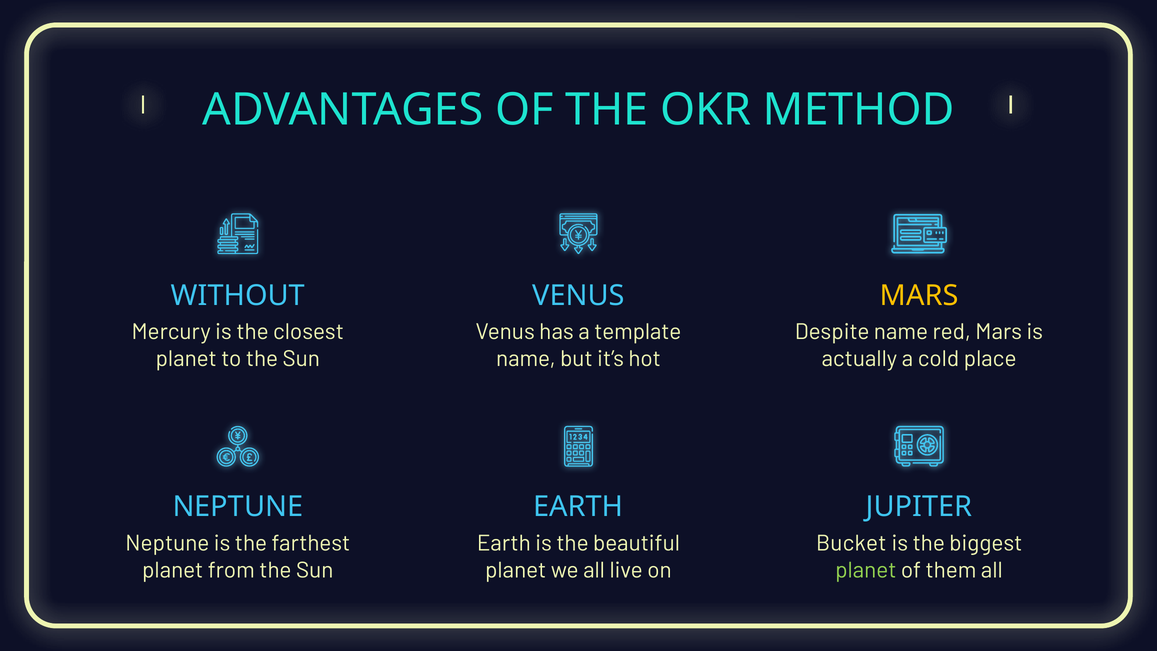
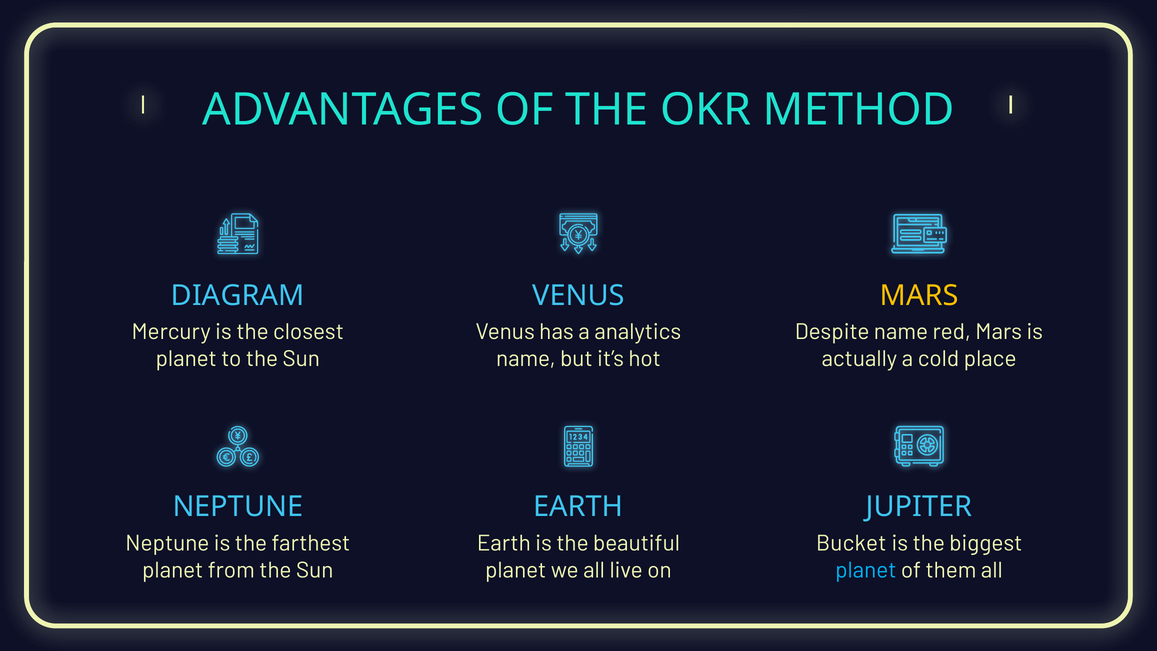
WITHOUT: WITHOUT -> DIAGRAM
template: template -> analytics
planet at (866, 570) colour: light green -> light blue
